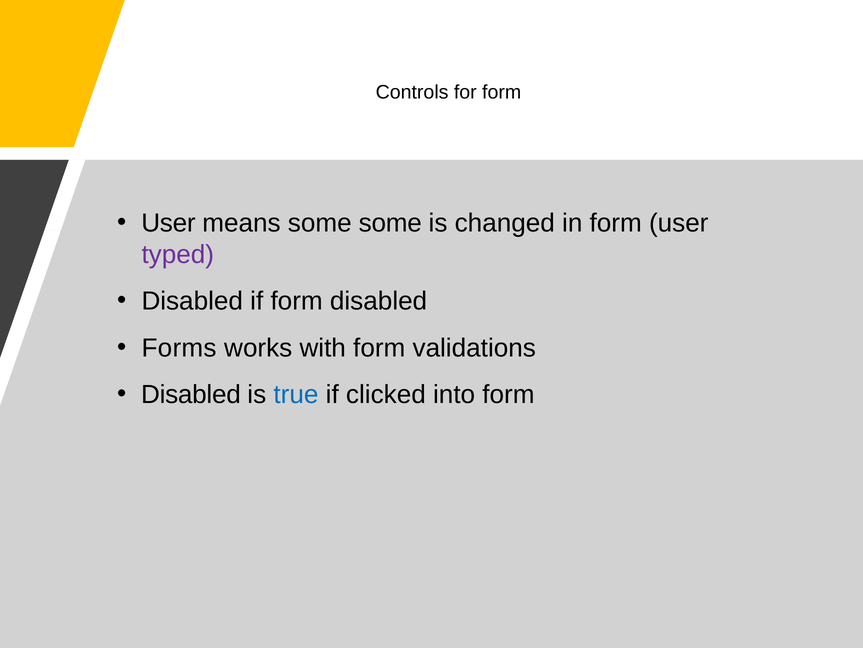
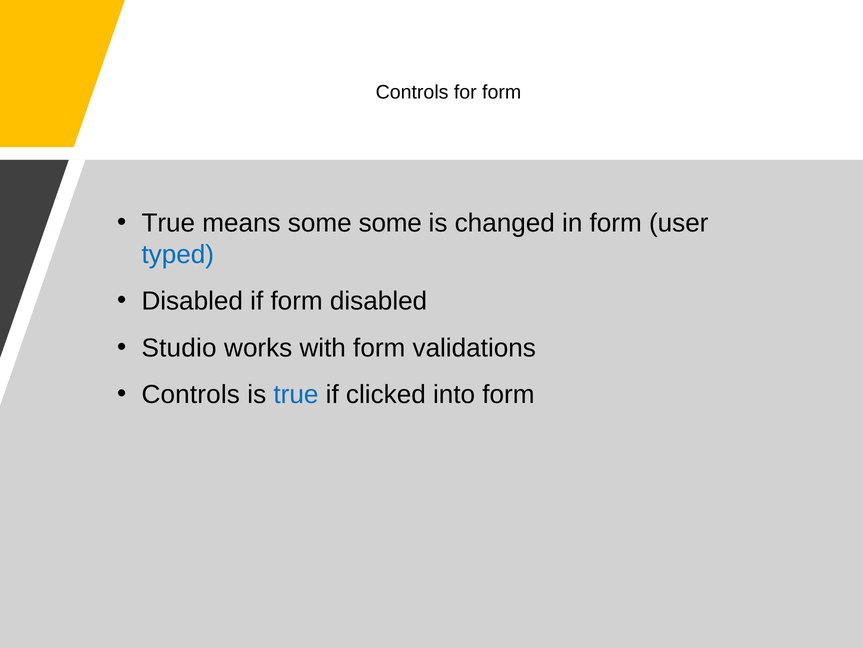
User at (168, 223): User -> True
typed colour: purple -> blue
Forms: Forms -> Studio
Disabled at (191, 394): Disabled -> Controls
